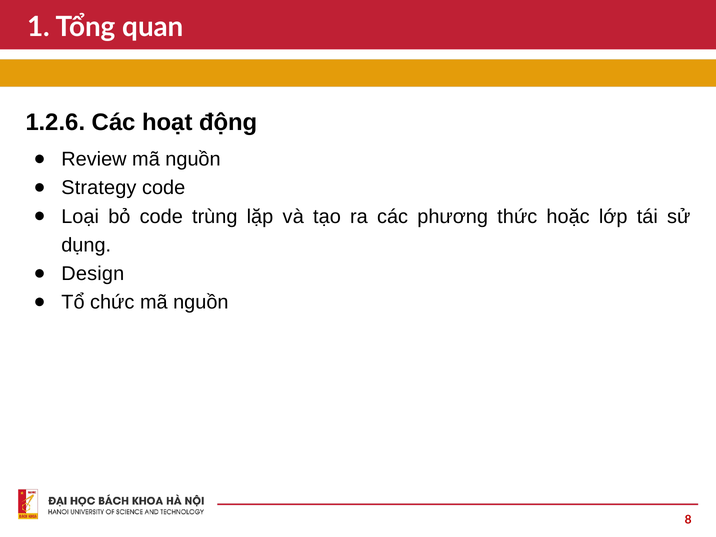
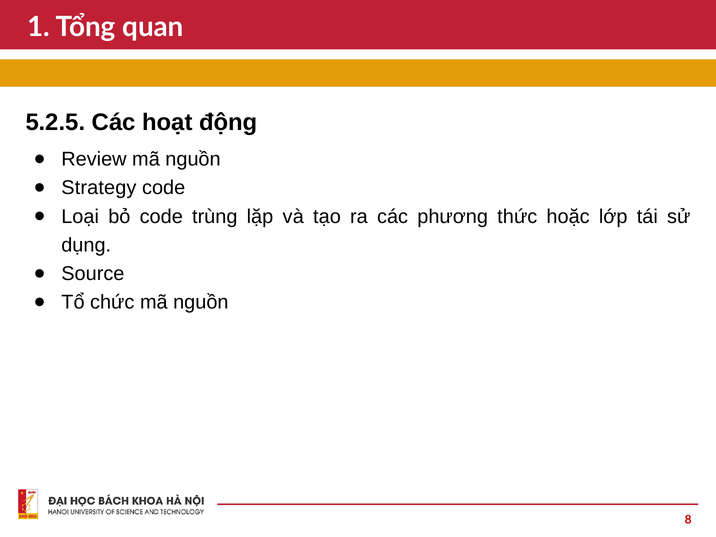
1.2.6: 1.2.6 -> 5.2.5
Design: Design -> Source
